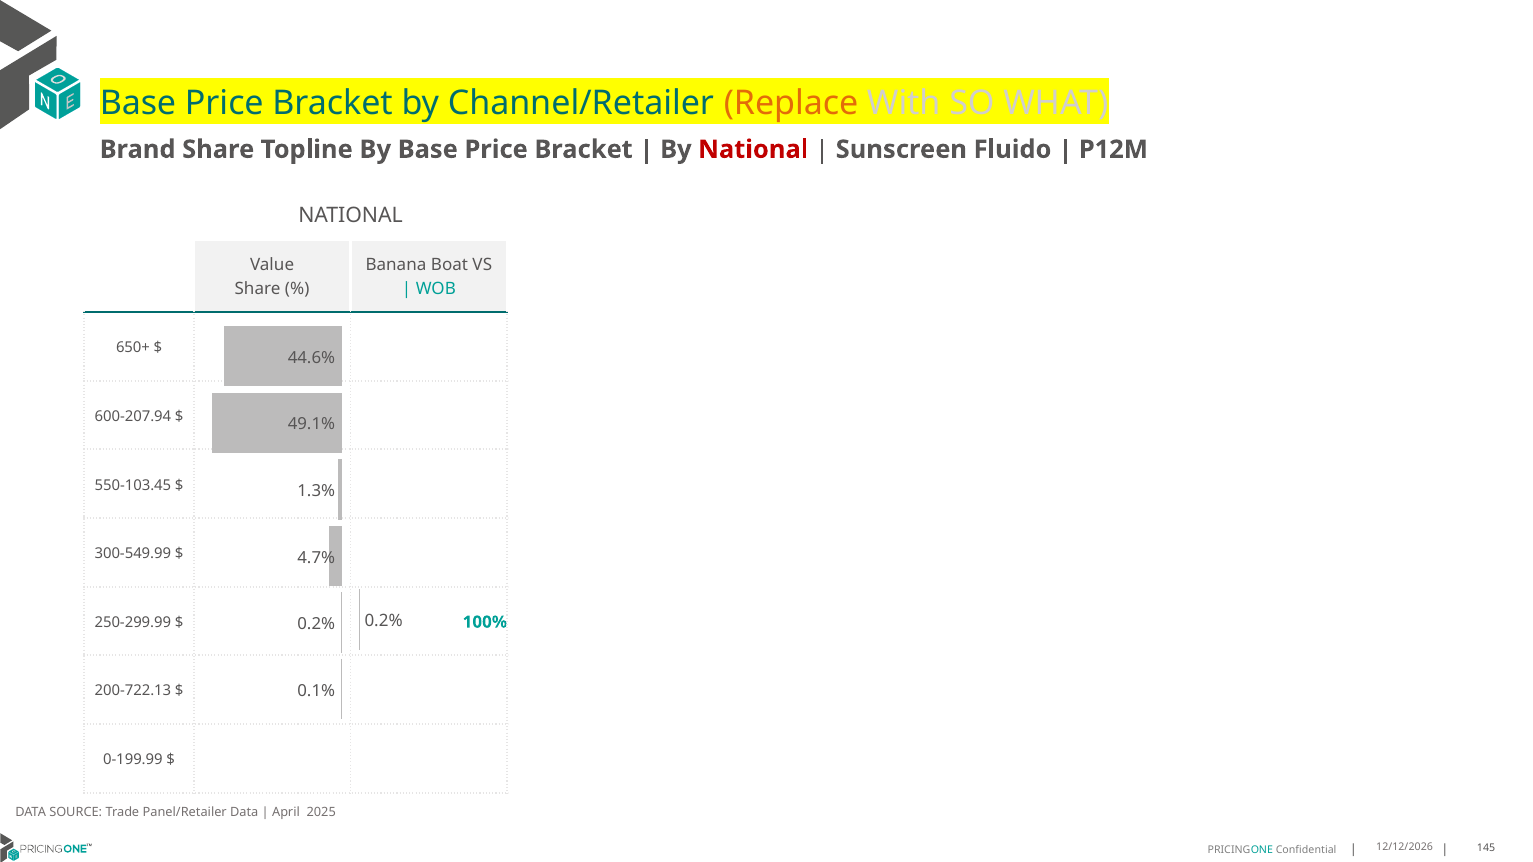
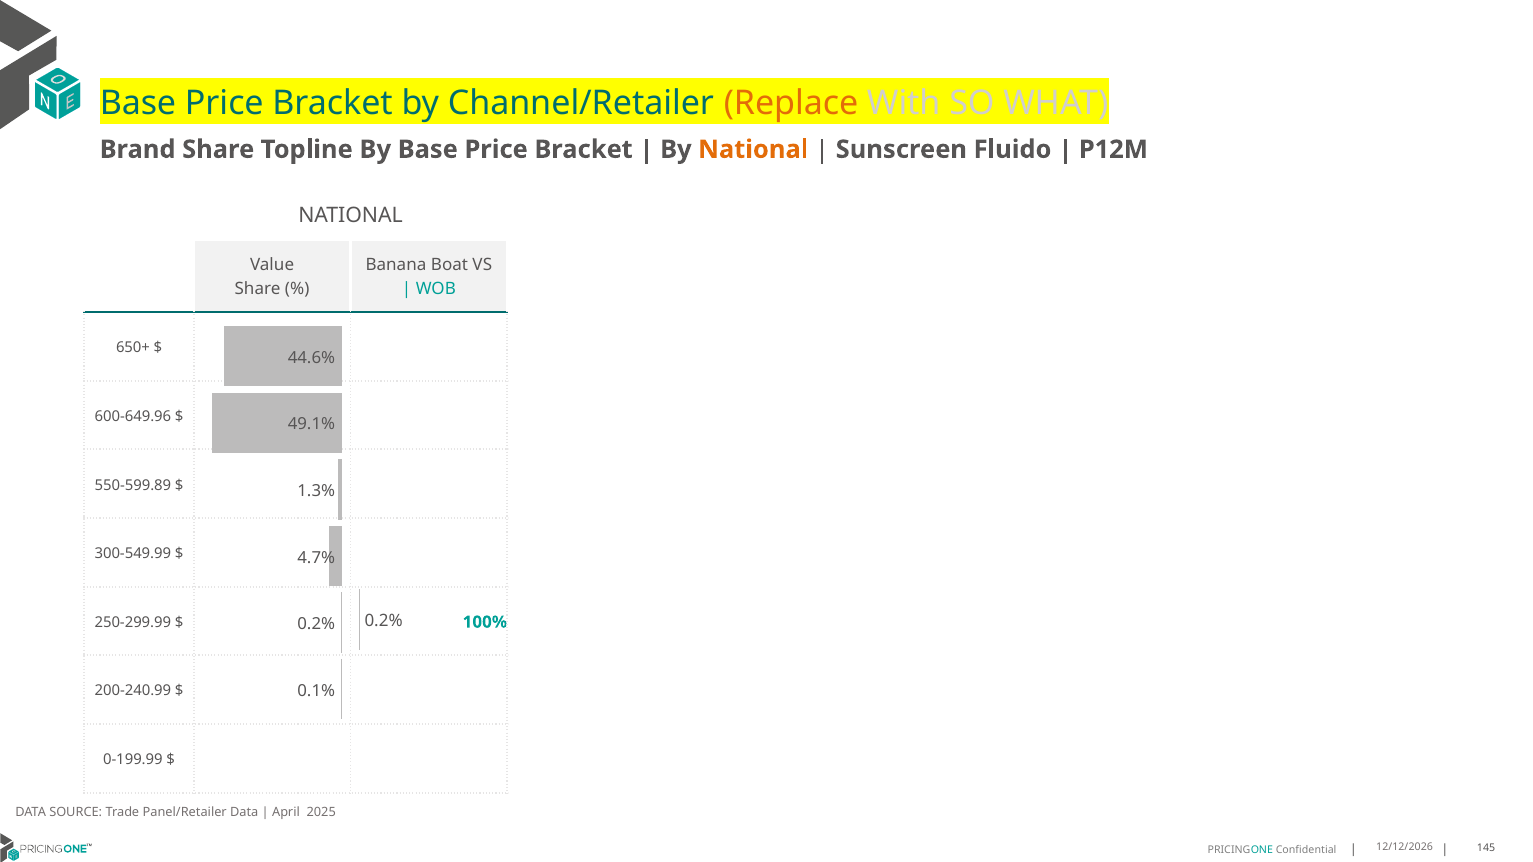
National at (753, 149) colour: red -> orange
600-207.94: 600-207.94 -> 600-649.96
550-103.45: 550-103.45 -> 550-599.89
200-722.13: 200-722.13 -> 200-240.99
